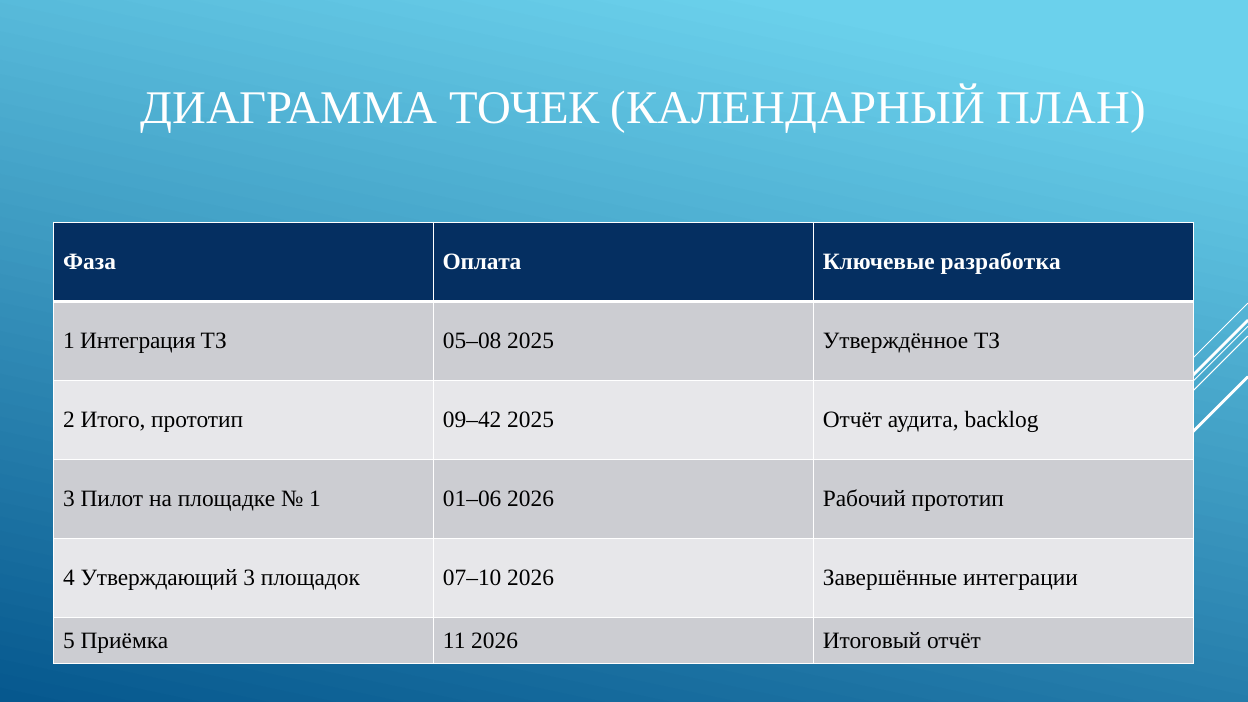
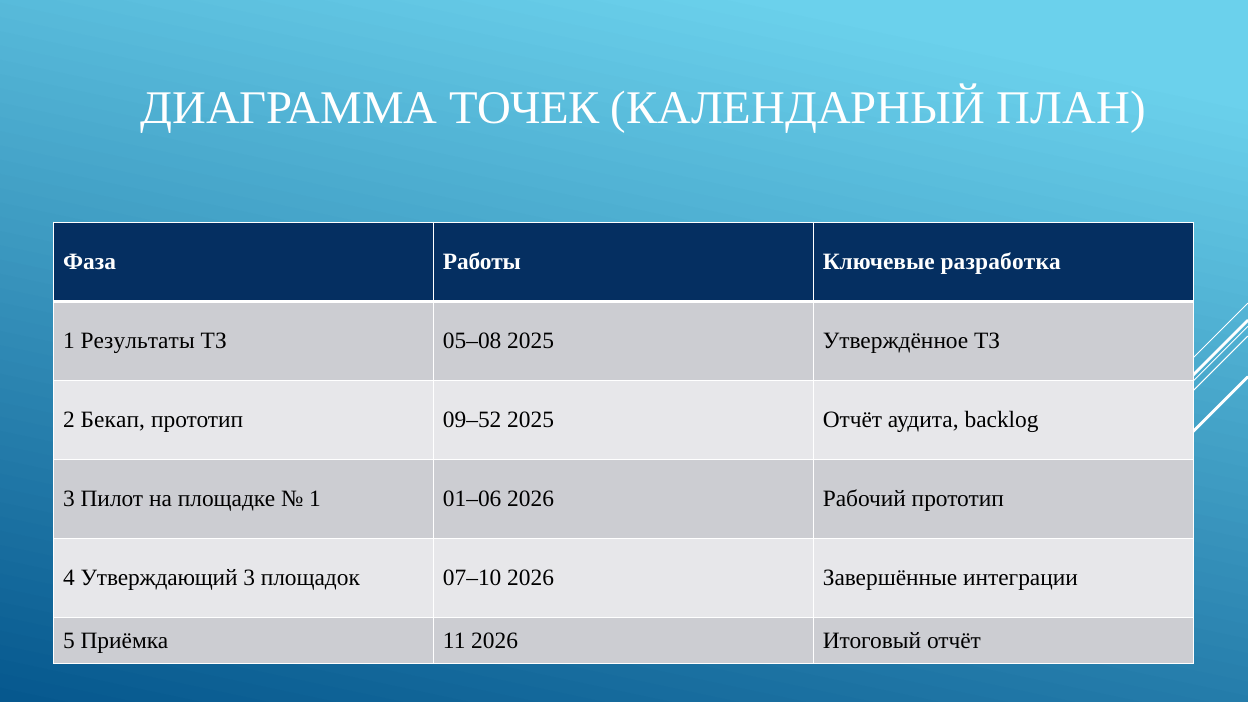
Оплата: Оплата -> Работы
Интеграция: Интеграция -> Результаты
Итого: Итого -> Бекап
09–42: 09–42 -> 09–52
